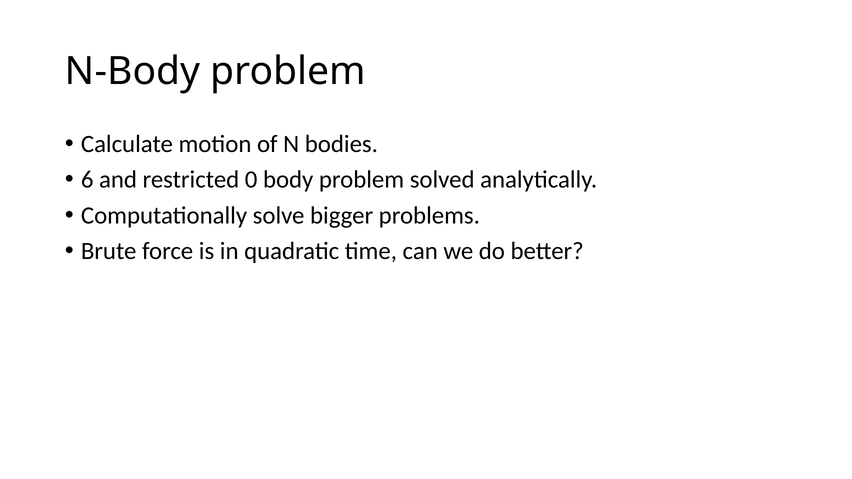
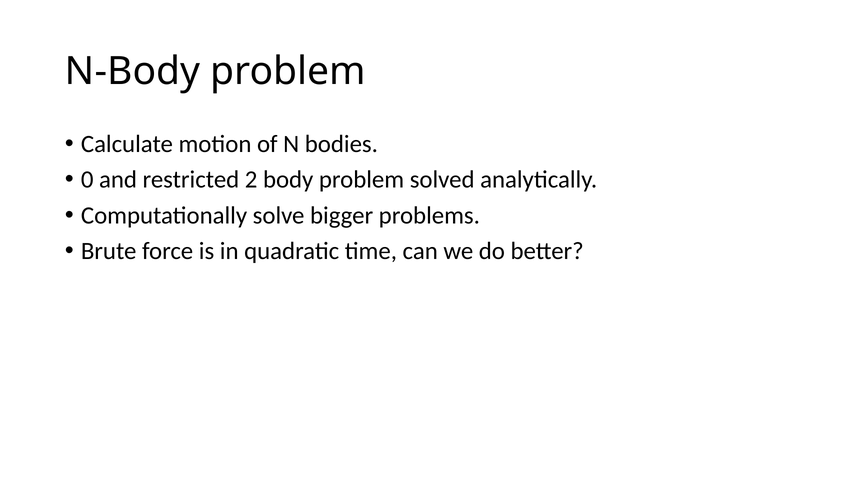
6: 6 -> 0
0: 0 -> 2
